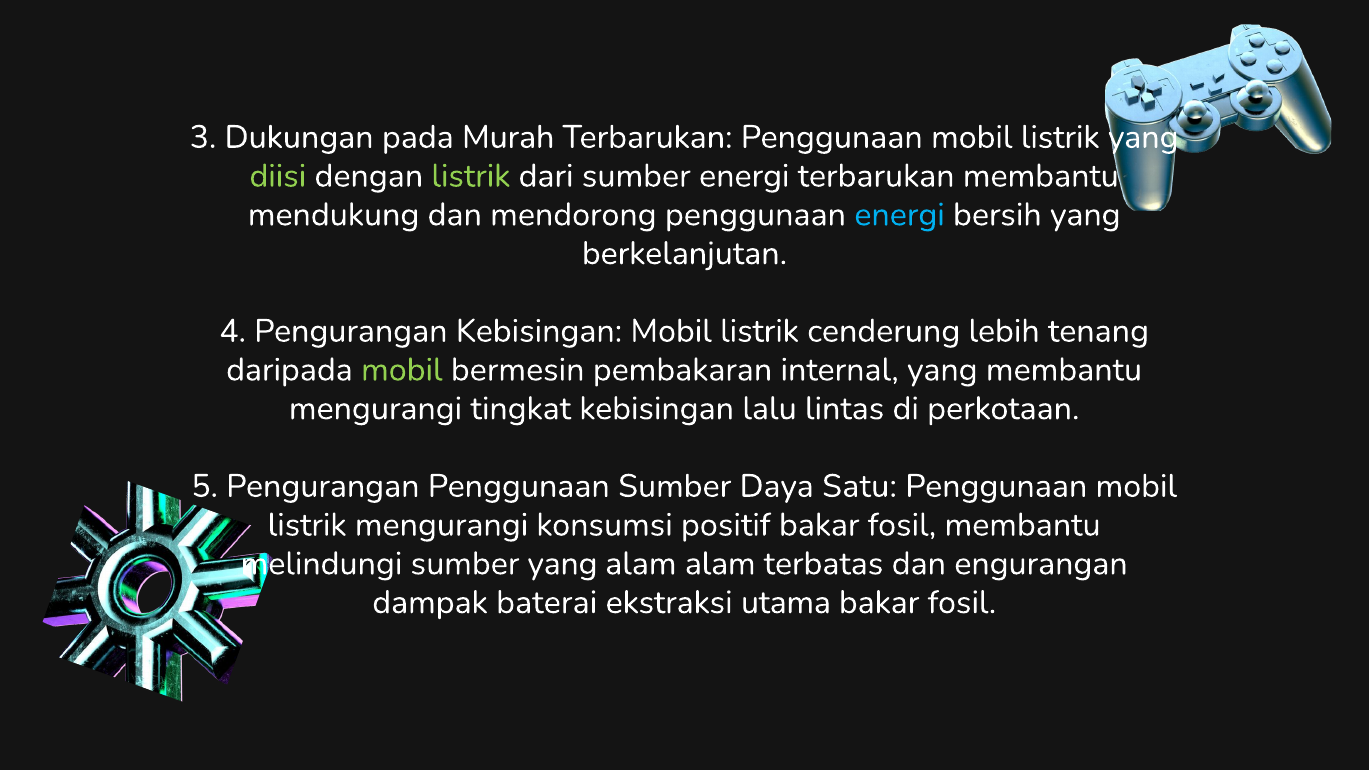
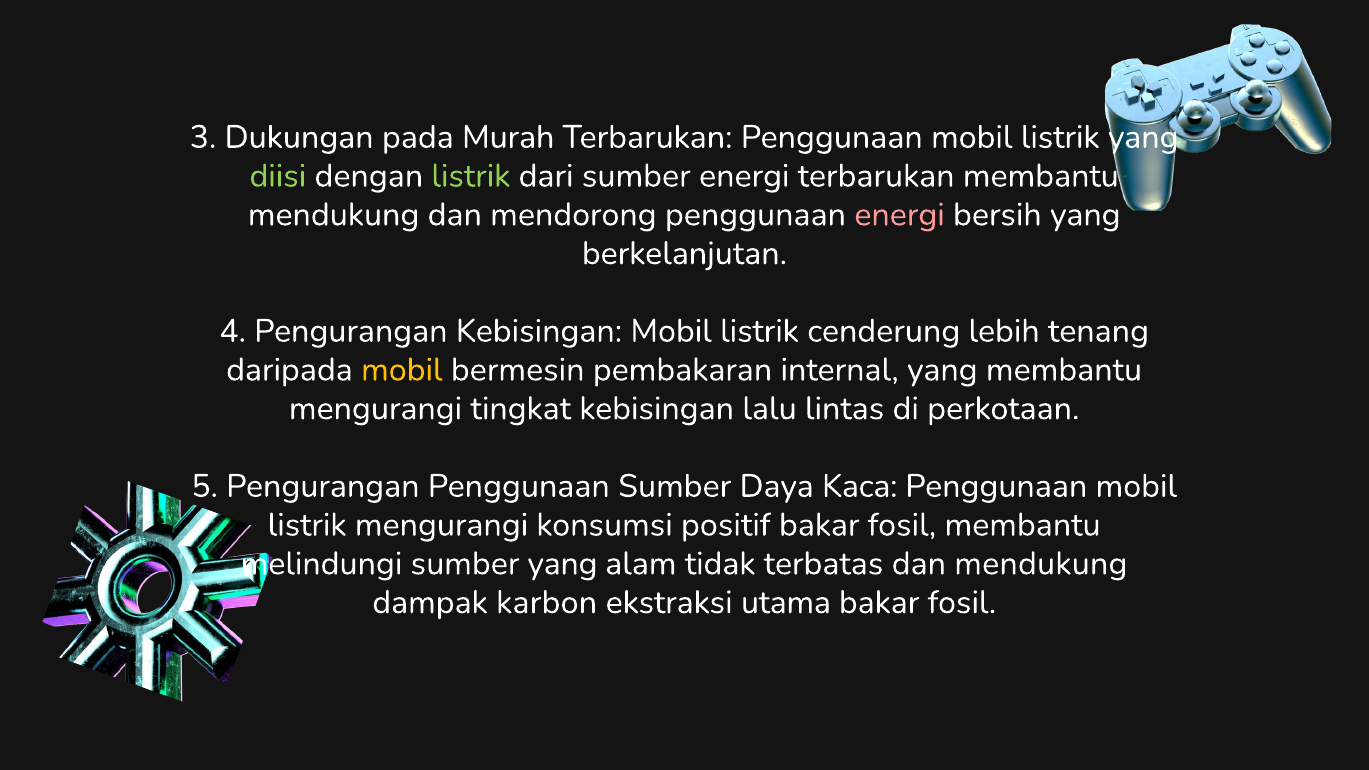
energi at (900, 215) colour: light blue -> pink
mobil at (402, 370) colour: light green -> yellow
Satu: Satu -> Kaca
alam alam: alam -> tidak
dan engurangan: engurangan -> mendukung
baterai: baterai -> karbon
